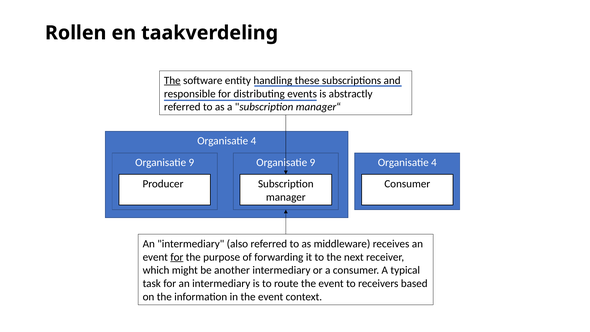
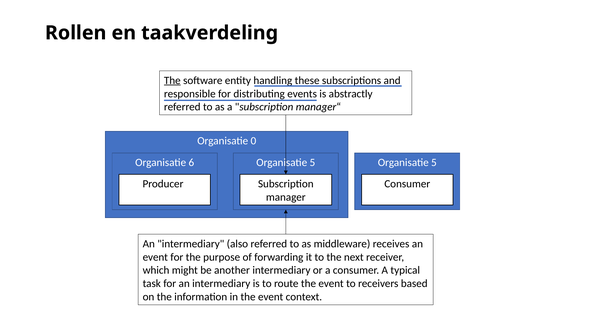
4 at (253, 141): 4 -> 0
9 at (191, 162): 9 -> 6
9 at (312, 162): 9 -> 5
4 at (434, 162): 4 -> 5
for at (177, 257) underline: present -> none
